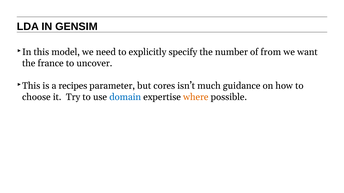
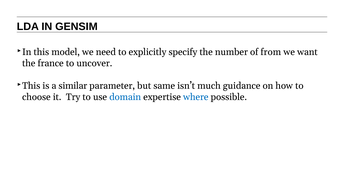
recipes: recipes -> similar
cores: cores -> same
where colour: orange -> blue
